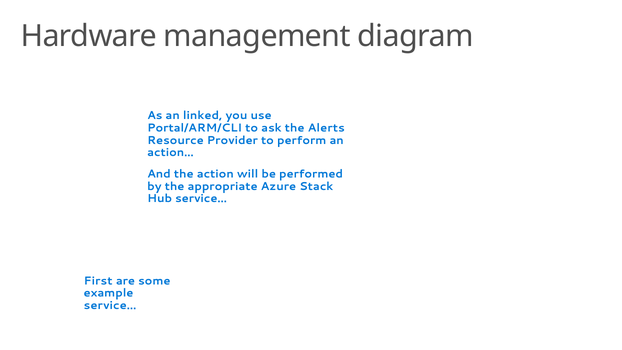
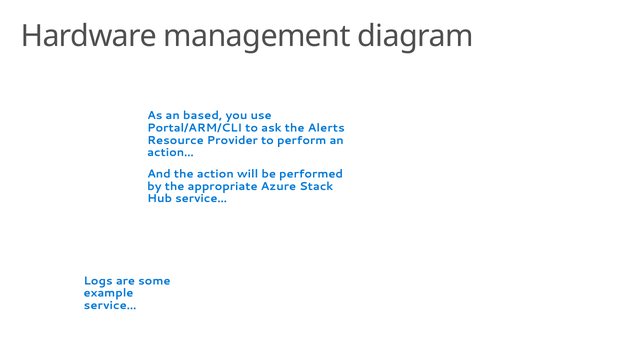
linked: linked -> based
First at (98, 281): First -> Logs
